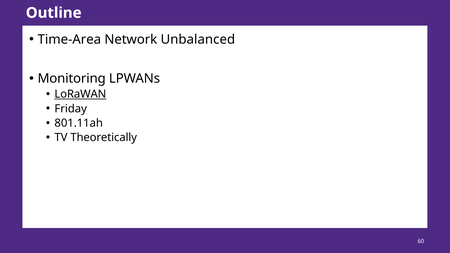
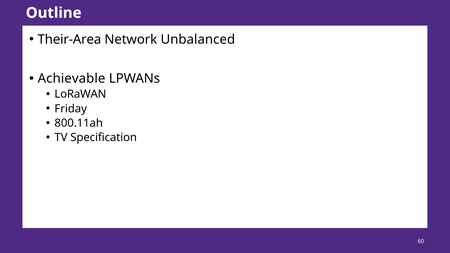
Time-Area: Time-Area -> Their-Area
Monitoring: Monitoring -> Achievable
LoRaWAN underline: present -> none
801.11ah: 801.11ah -> 800.11ah
Theoretically: Theoretically -> Specification
